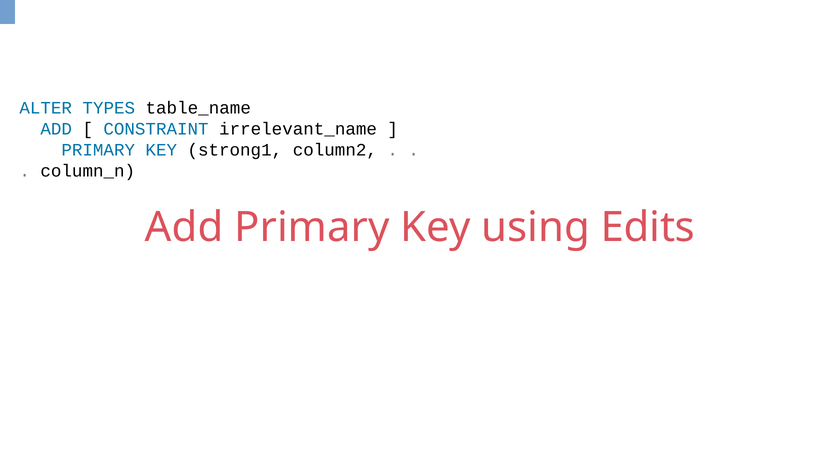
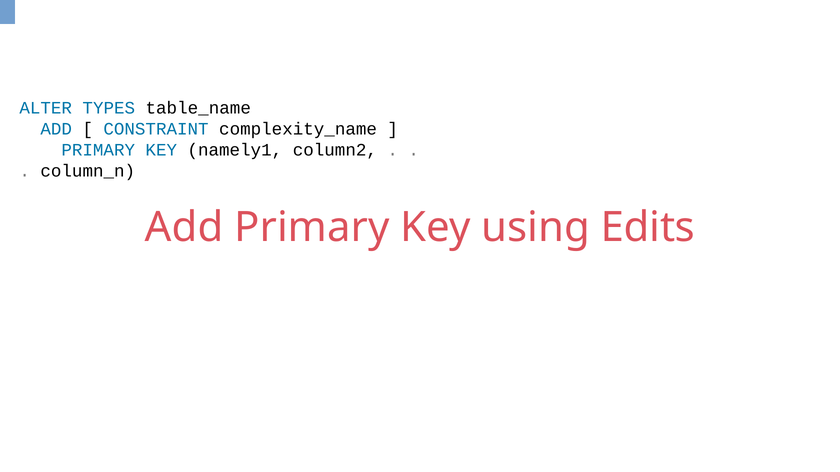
irrelevant_name: irrelevant_name -> complexity_name
strong1: strong1 -> namely1
